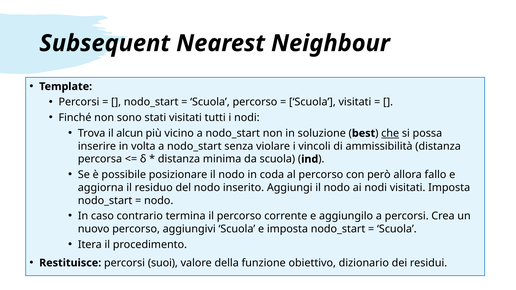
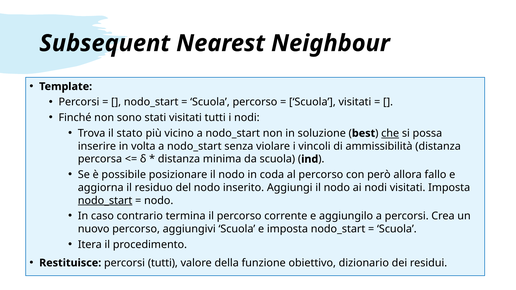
alcun: alcun -> stato
nodo_start at (105, 201) underline: none -> present
percorsi suoi: suoi -> tutti
